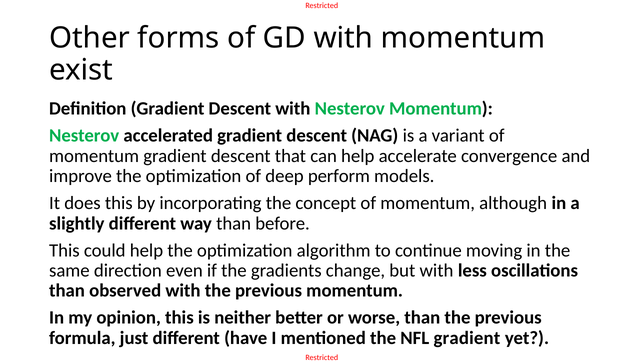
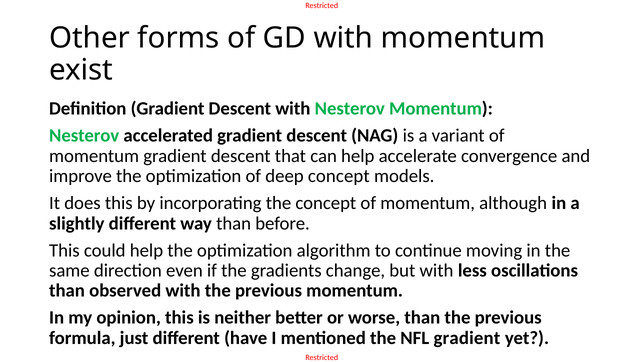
deep perform: perform -> concept
